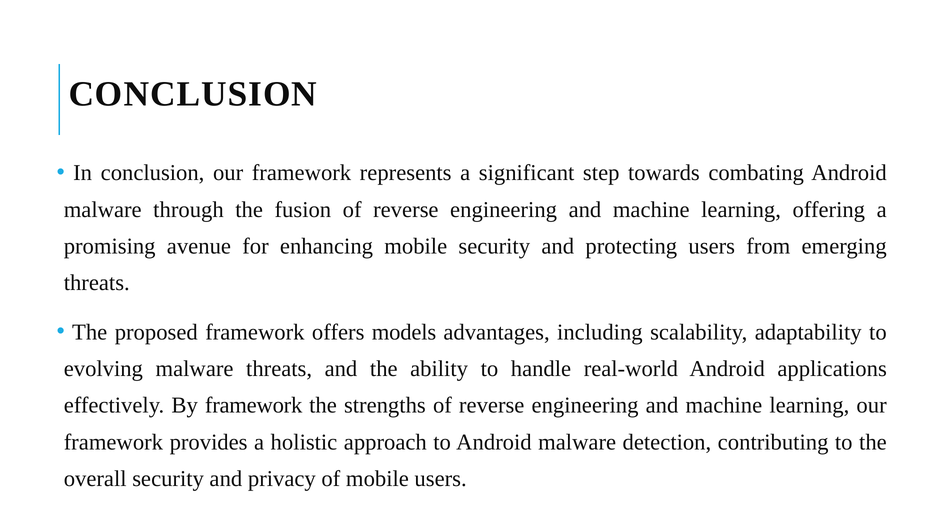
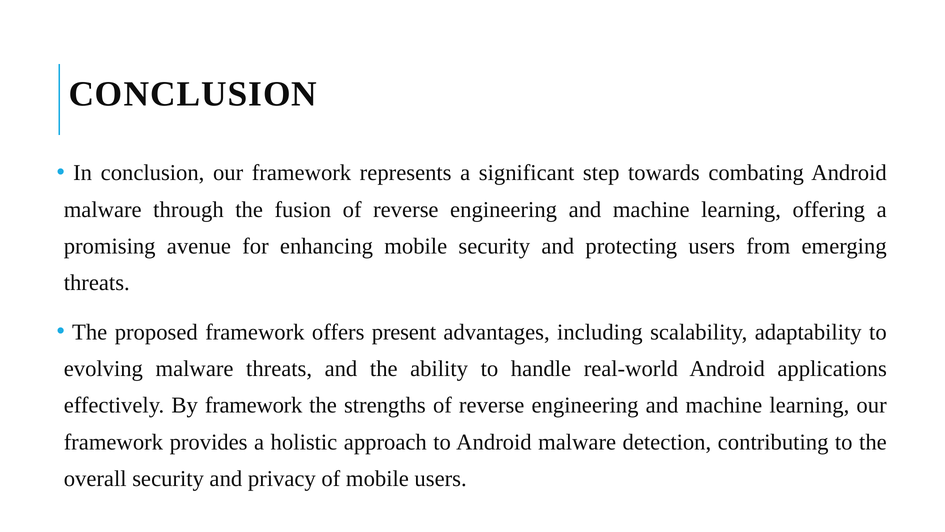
models: models -> present
